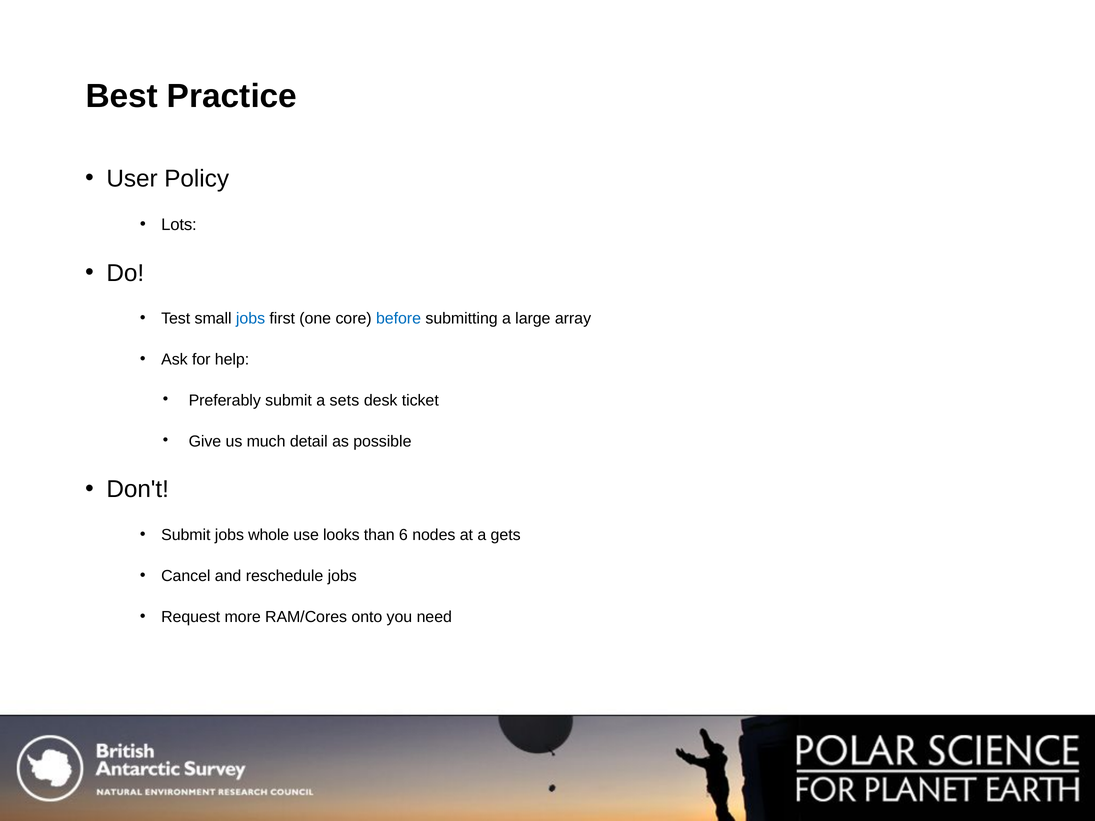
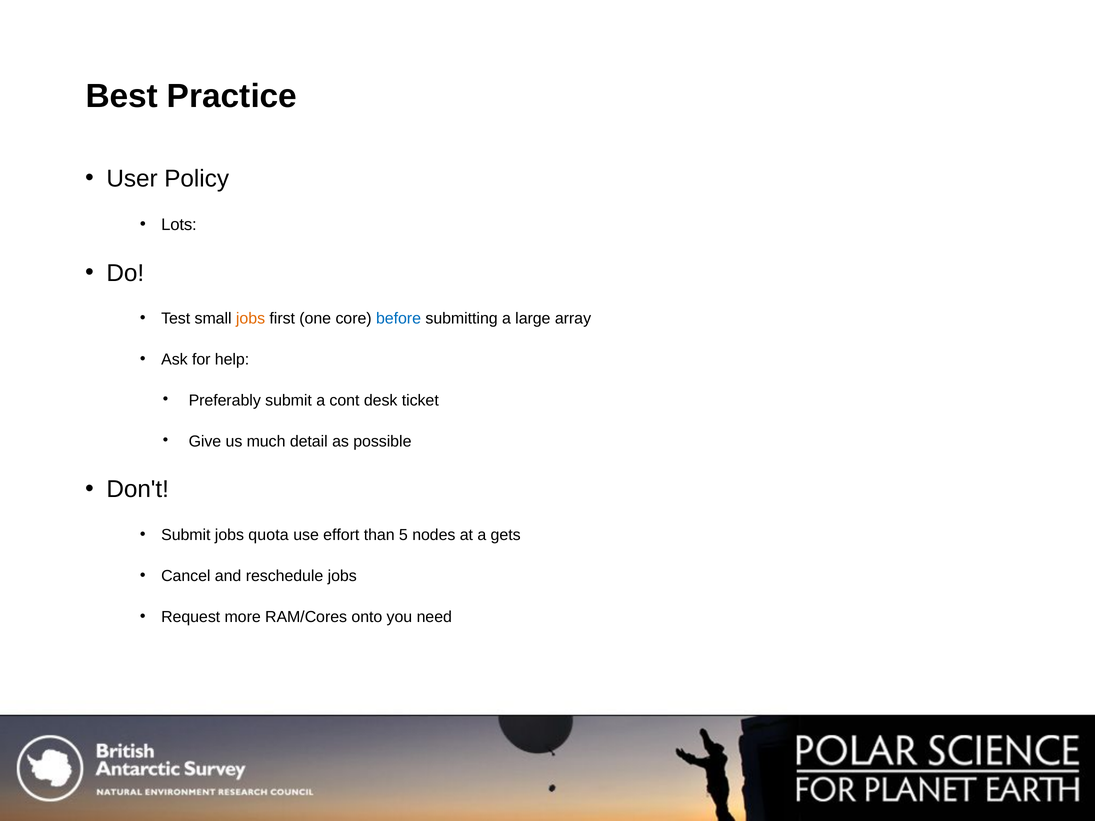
jobs at (251, 319) colour: blue -> orange
sets: sets -> cont
whole: whole -> quota
looks: looks -> effort
6: 6 -> 5
